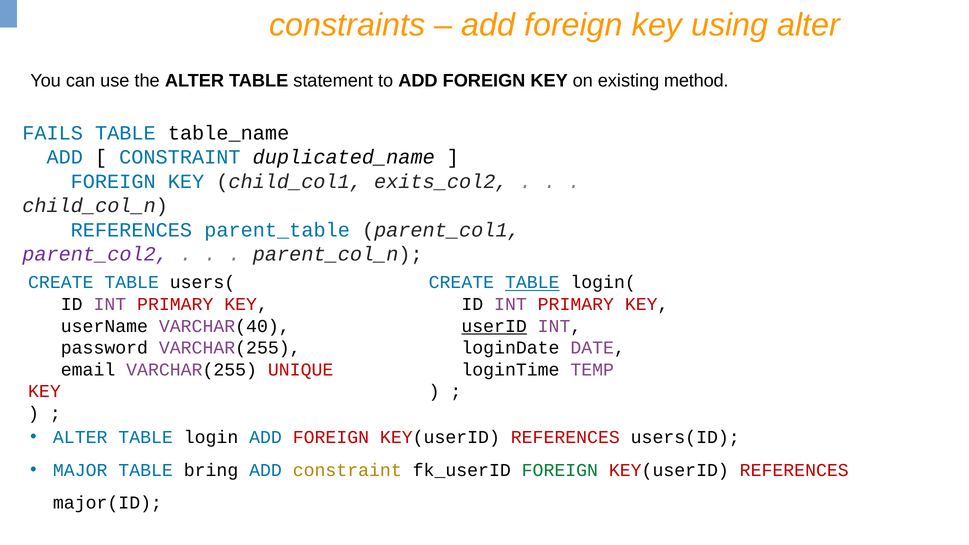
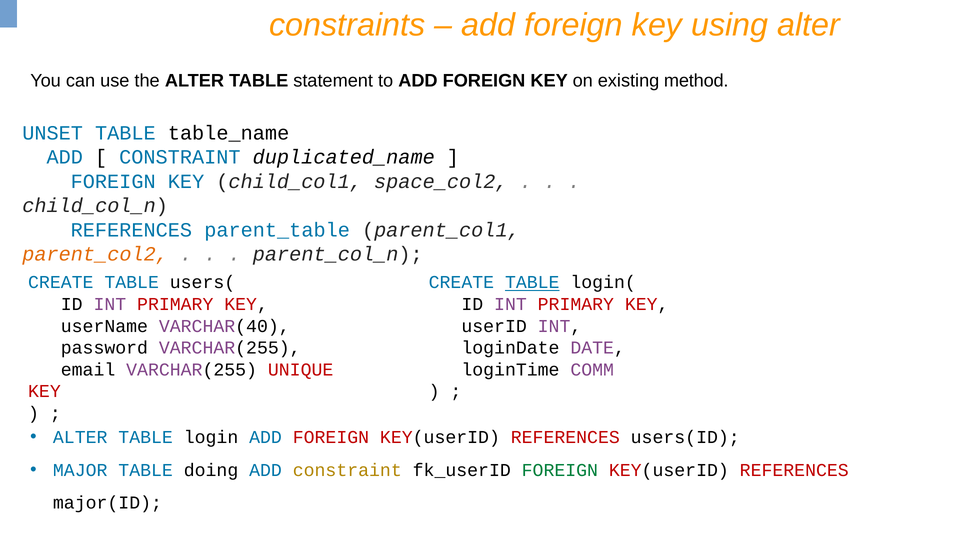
FAILS: FAILS -> UNSET
exits_col2: exits_col2 -> space_col2
parent_col2 colour: purple -> orange
userID underline: present -> none
TEMP: TEMP -> COMM
bring: bring -> doing
